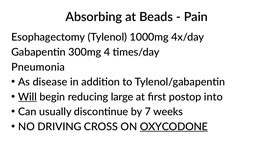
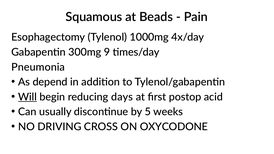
Absorbing: Absorbing -> Squamous
4: 4 -> 9
disease: disease -> depend
large: large -> days
into: into -> acid
7: 7 -> 5
OXYCODONE underline: present -> none
